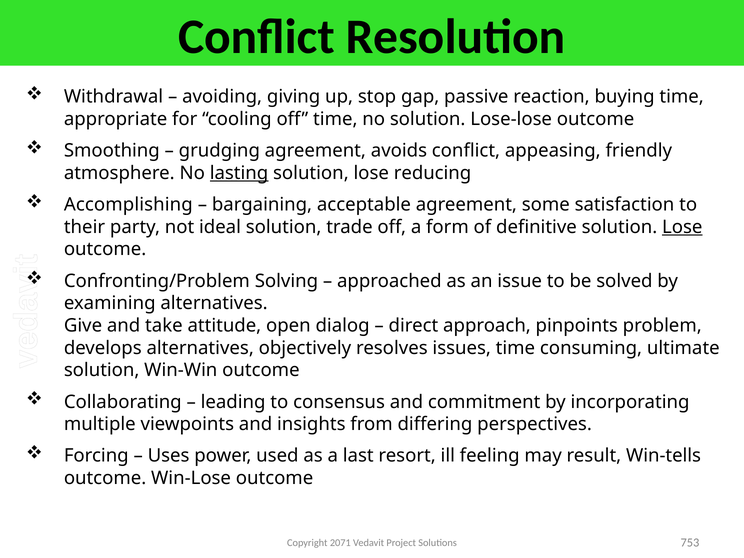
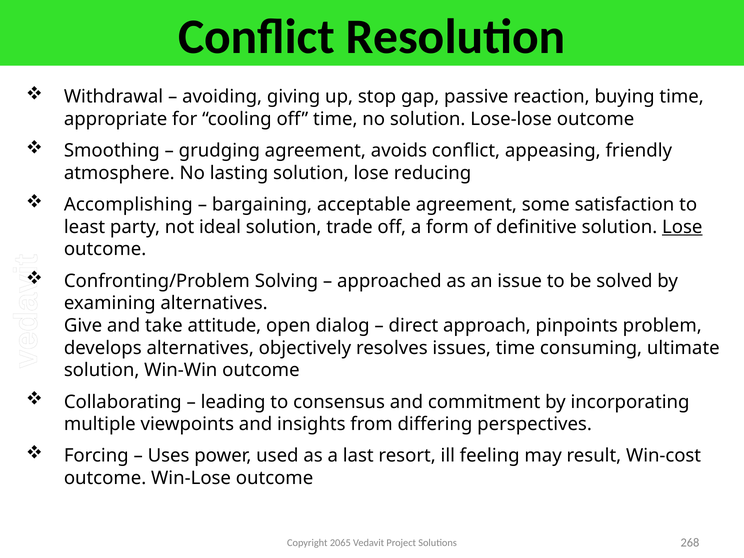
lasting underline: present -> none
their: their -> least
Win-tells: Win-tells -> Win-cost
2071: 2071 -> 2065
753: 753 -> 268
